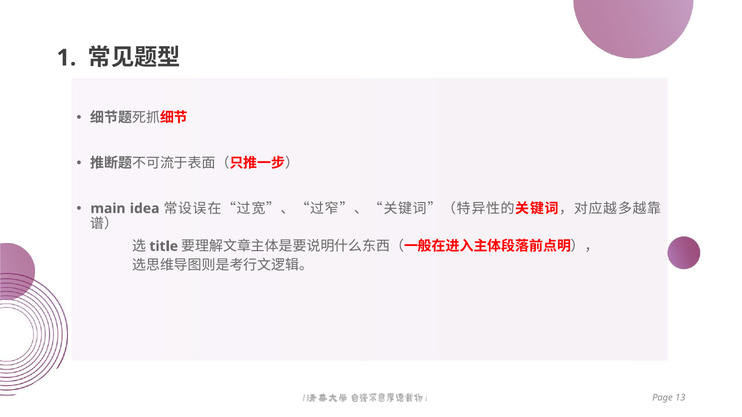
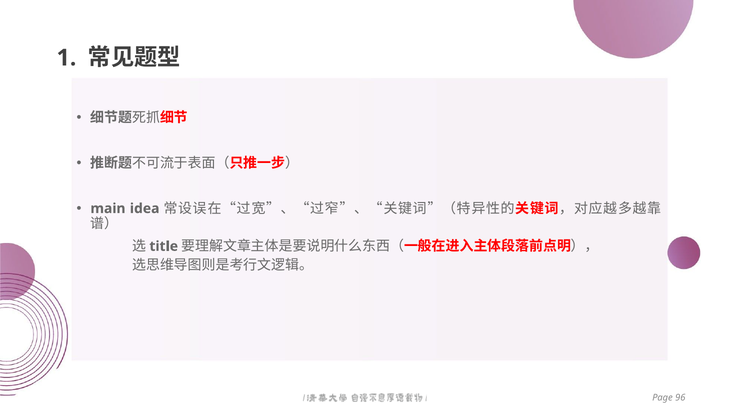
13: 13 -> 96
